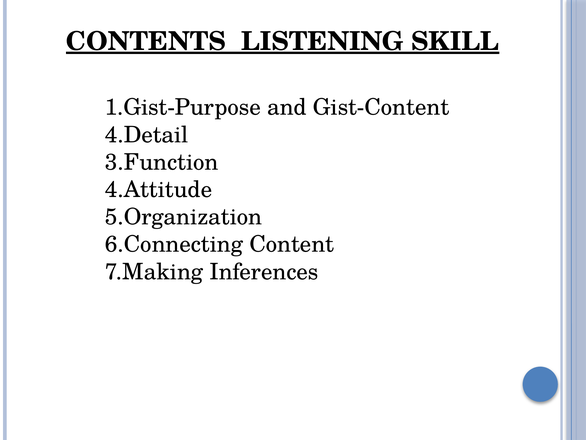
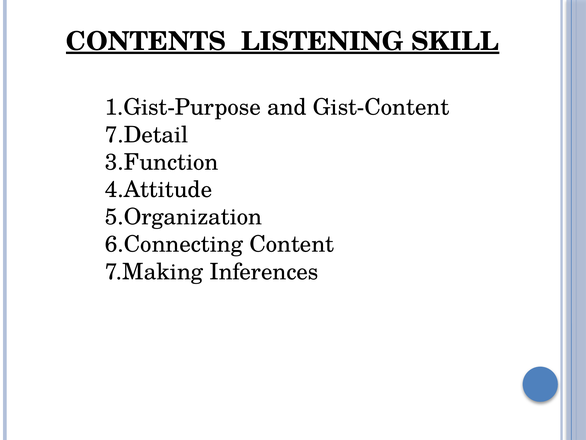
4.Detail: 4.Detail -> 7.Detail
